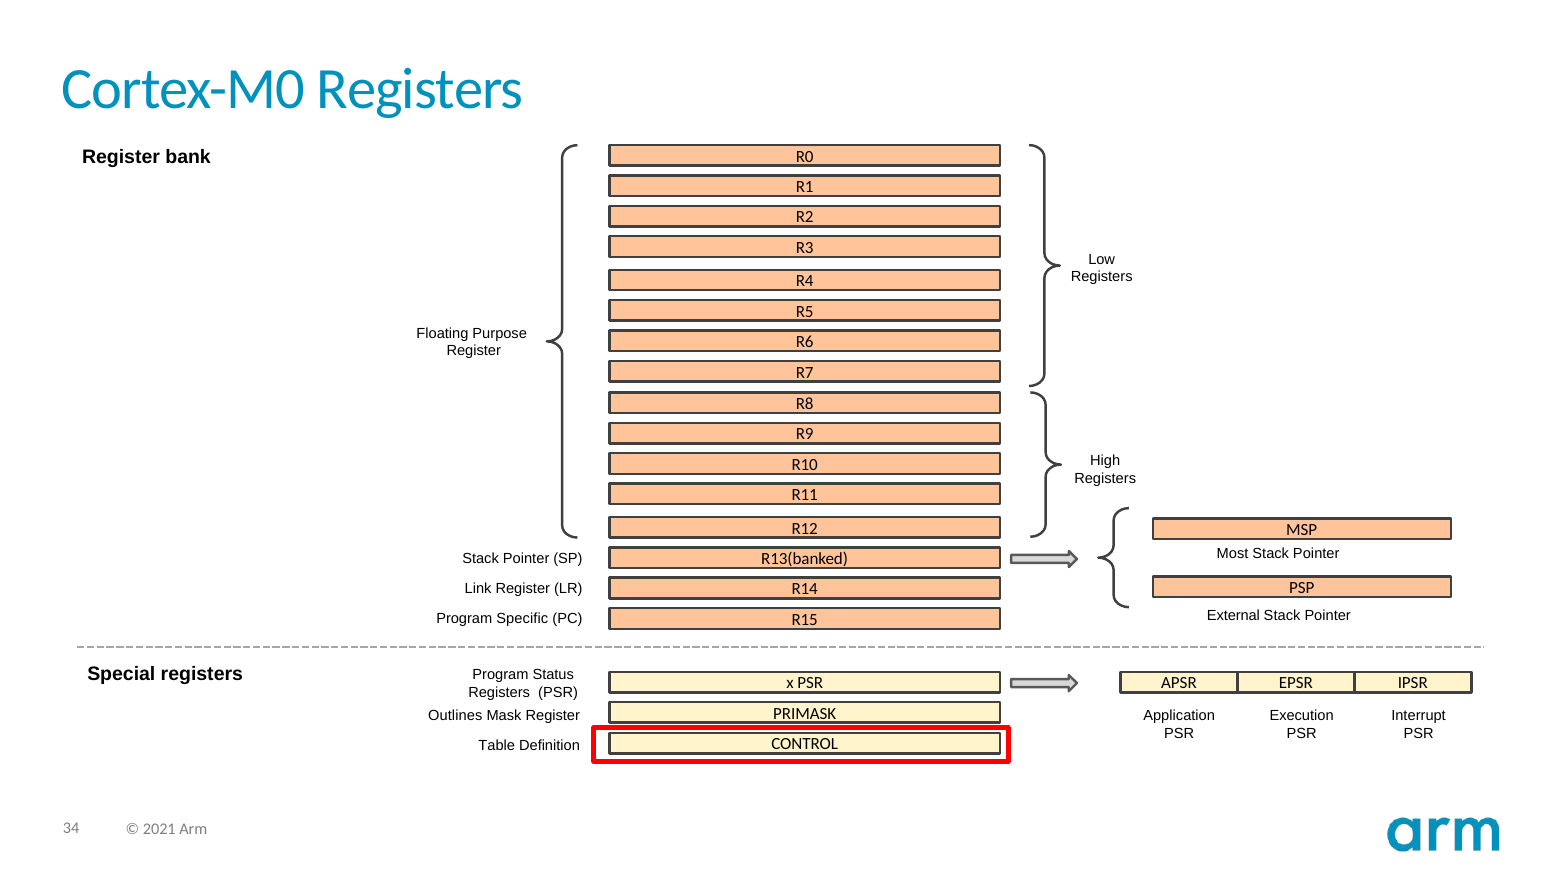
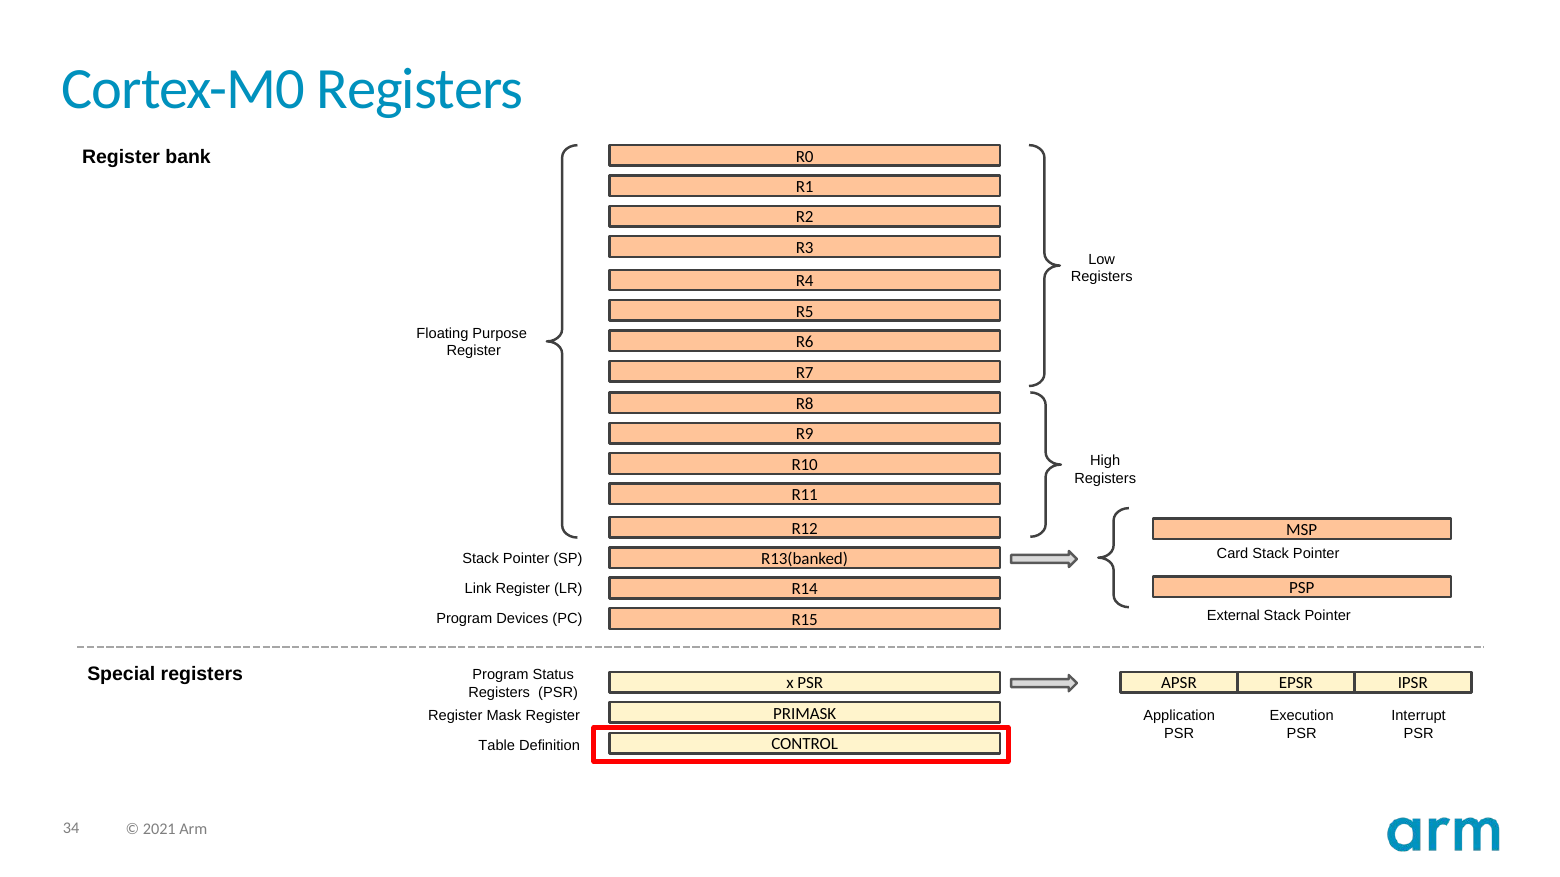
Most: Most -> Card
Specific: Specific -> Devices
Outlines at (455, 716): Outlines -> Register
